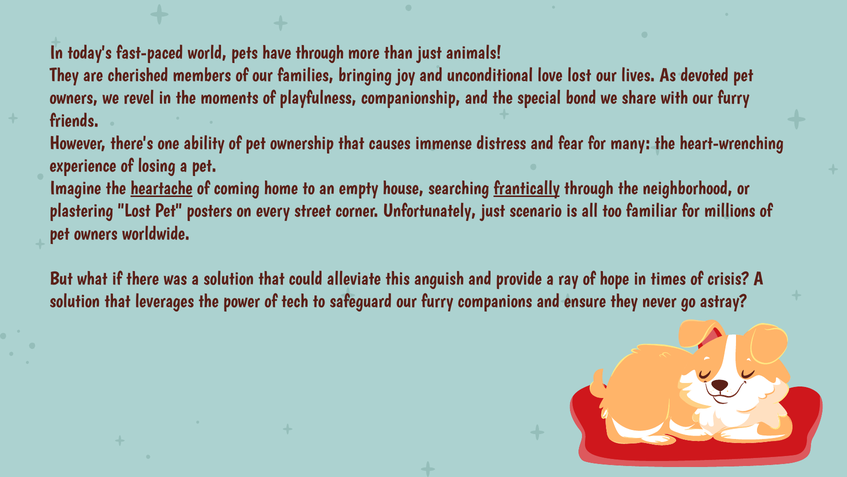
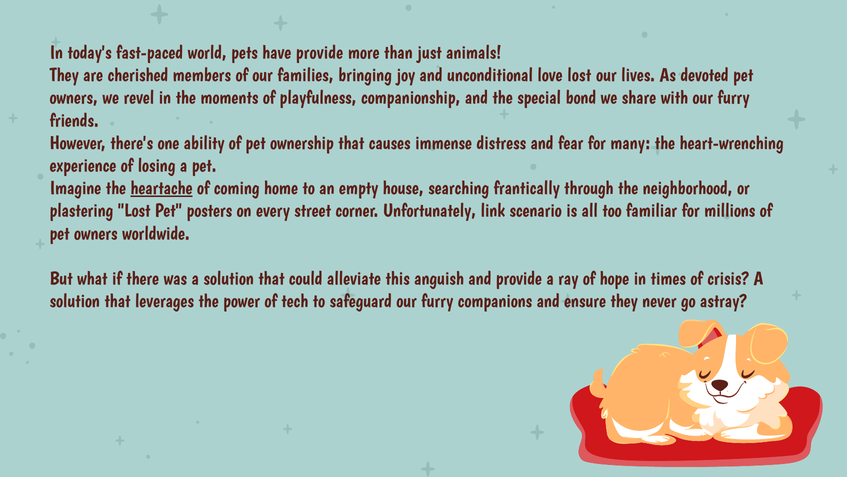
have through: through -> provide
frantically underline: present -> none
Unfortunately just: just -> link
